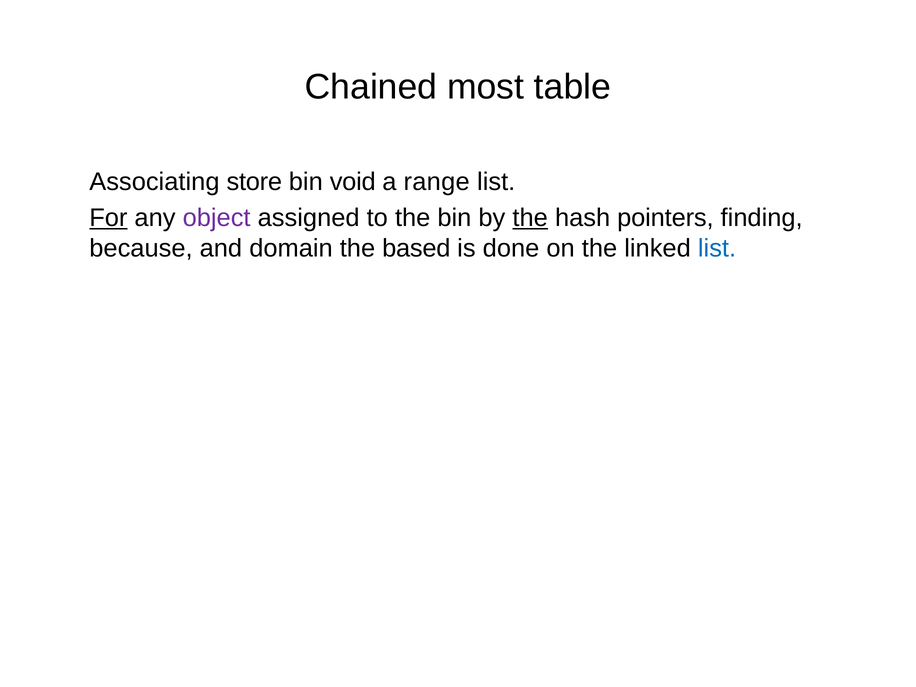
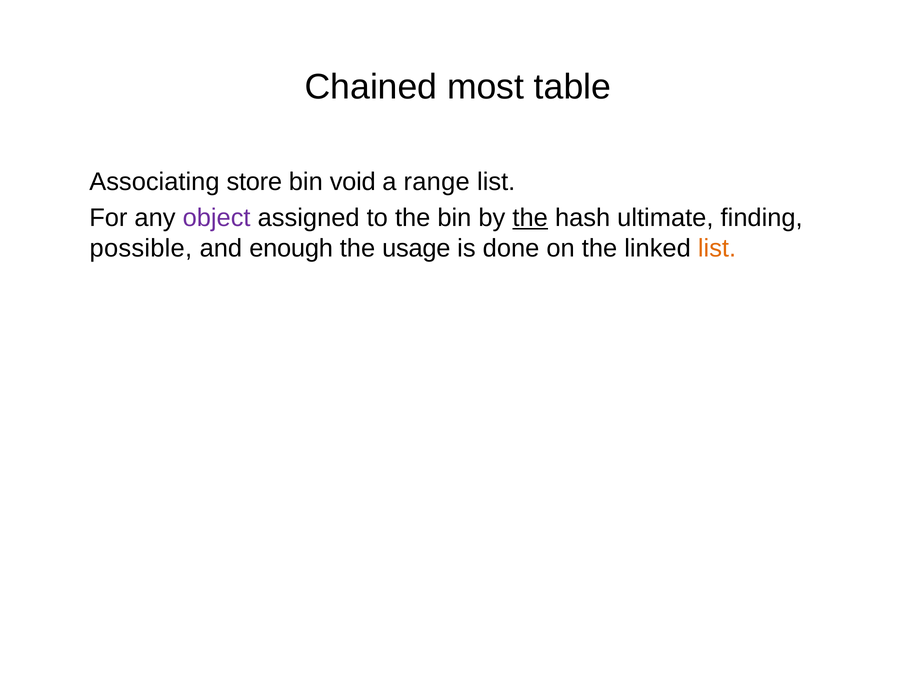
For underline: present -> none
pointers: pointers -> ultimate
because: because -> possible
domain: domain -> enough
based: based -> usage
list at (717, 248) colour: blue -> orange
